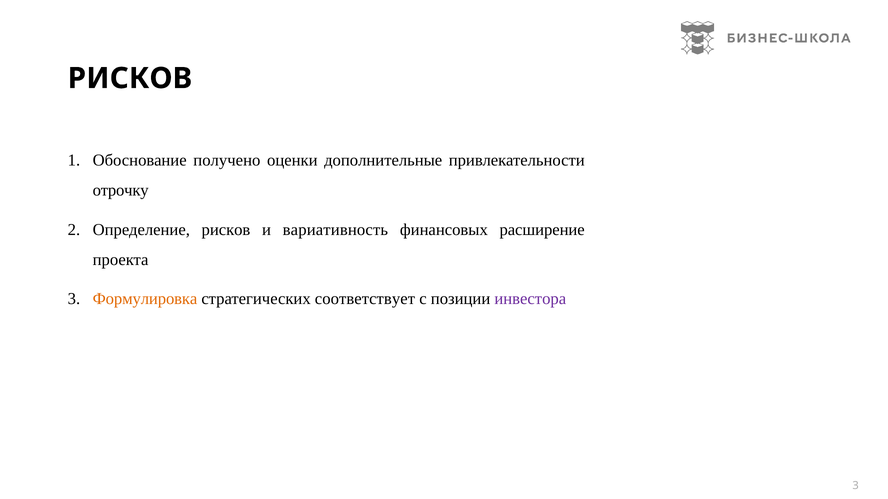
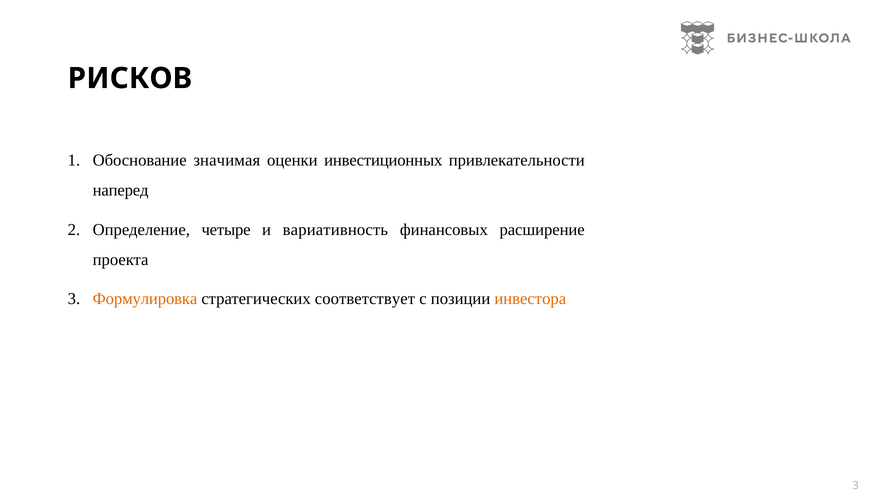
получено: получено -> значимая
дополнительные: дополнительные -> инвестиционных
отрочку: отрочку -> наперед
Определение рисков: рисков -> четыре
инвестора colour: purple -> orange
